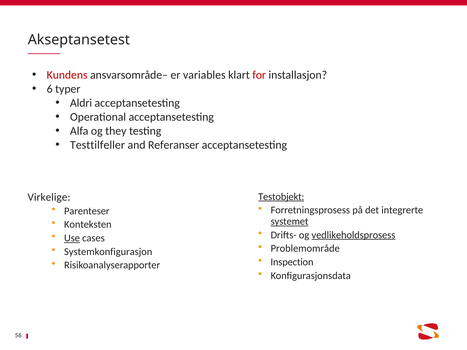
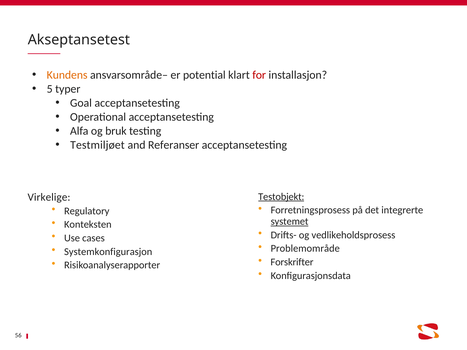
Kundens colour: red -> orange
variables: variables -> potential
6: 6 -> 5
Aldri: Aldri -> Goal
they: they -> bruk
Testtilfeller: Testtilfeller -> Testmiljøet
Parenteser: Parenteser -> Regulatory
vedlikeholdsprosess underline: present -> none
Use underline: present -> none
Inspection: Inspection -> Forskrifter
